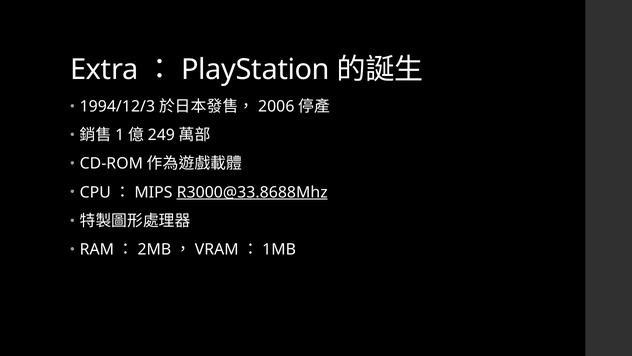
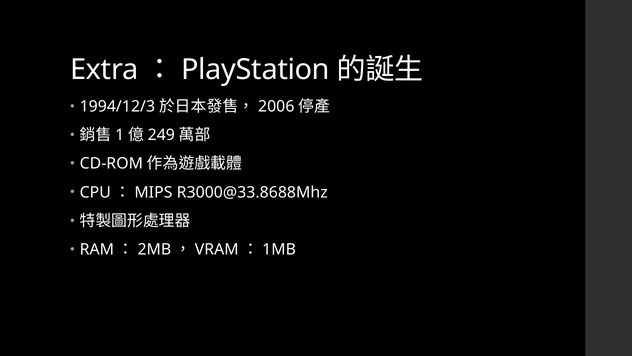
R3000@33.8688Mhz underline: present -> none
